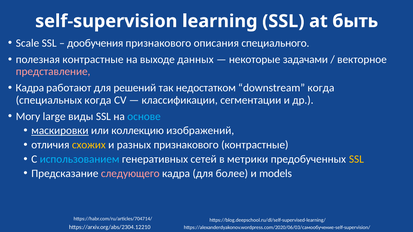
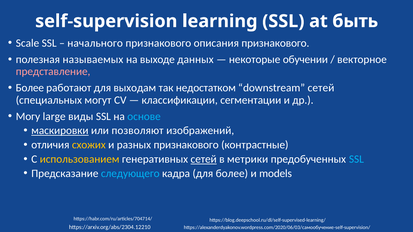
дообучения: дообучения -> начального
описания специального: специального -> признакового
полезная контрастные: контрастные -> называемых
задачами: задачами -> обучении
Кадра at (30, 88): Кадра -> Более
решений: решений -> выходам
downstream когда: когда -> сетей
специальных когда: когда -> могут
коллекцию: коллекцию -> позволяют
использованием colour: light blue -> yellow
сетей at (204, 159) underline: none -> present
SSL at (356, 159) colour: yellow -> light blue
следующего colour: pink -> light blue
